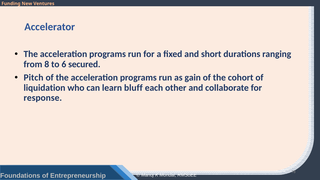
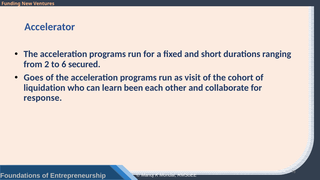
8: 8 -> 2
Pitch: Pitch -> Goes
gain: gain -> visit
bluff: bluff -> been
